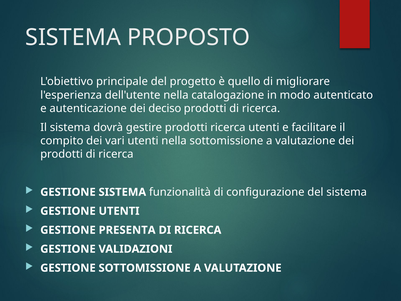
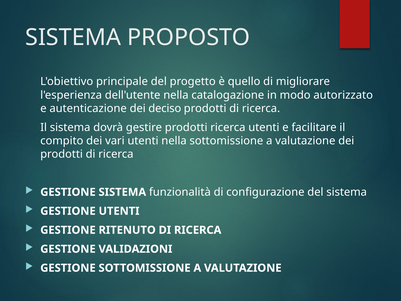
autenticato: autenticato -> autorizzato
PRESENTA: PRESENTA -> RITENUTO
